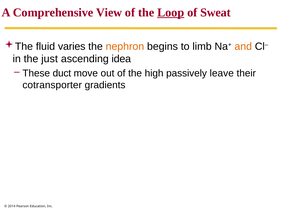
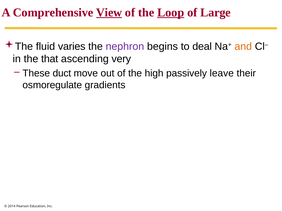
View underline: none -> present
Sweat: Sweat -> Large
nephron colour: orange -> purple
limb: limb -> deal
just: just -> that
idea: idea -> very
cotransporter: cotransporter -> osmoregulate
